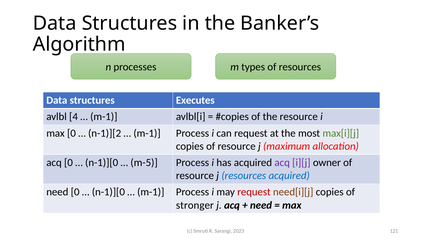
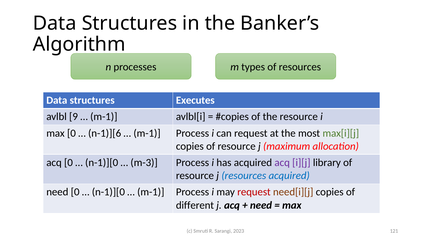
4: 4 -> 9
n-1)][2: n-1)][2 -> n-1)][6
m-5: m-5 -> m-3
owner: owner -> library
stronger: stronger -> different
